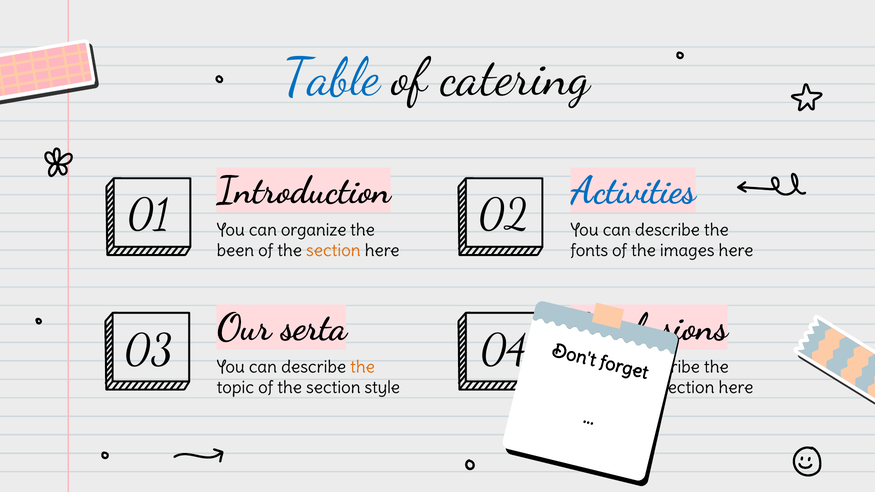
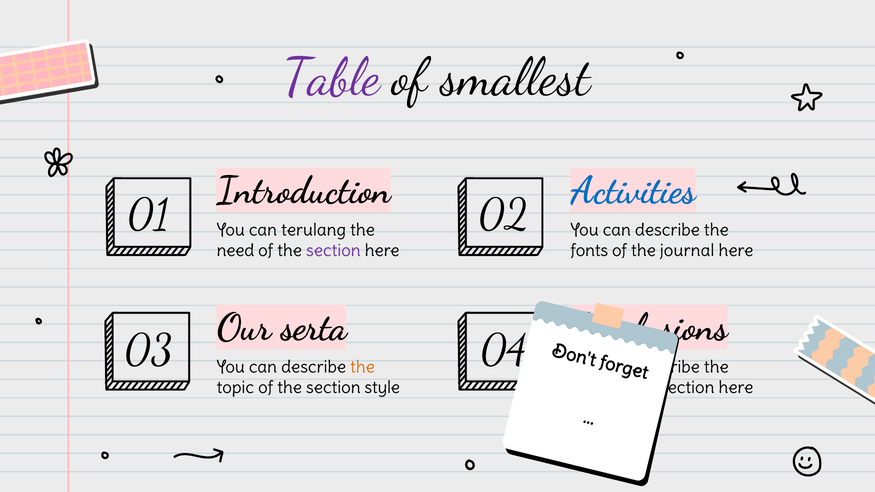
Table colour: blue -> purple
catering: catering -> smallest
organize: organize -> terulang
been: been -> need
section at (333, 251) colour: orange -> purple
images: images -> journal
